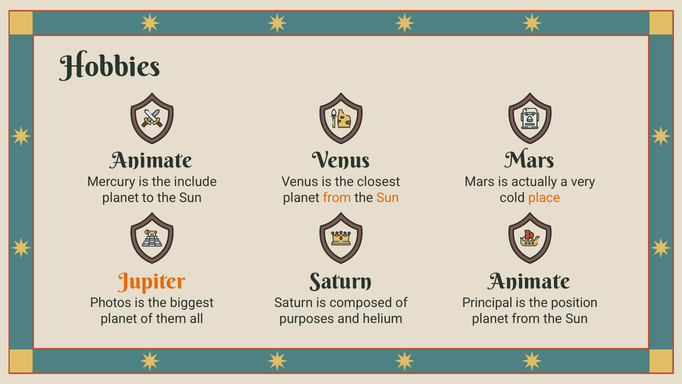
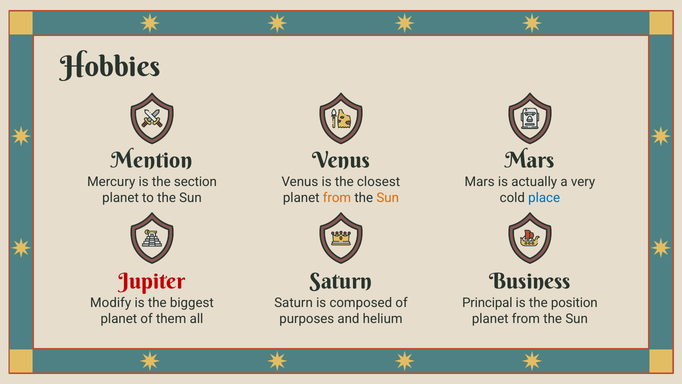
Animate at (152, 161): Animate -> Mention
include: include -> section
place colour: orange -> blue
Jupiter colour: orange -> red
Animate at (530, 281): Animate -> Business
Photos: Photos -> Modify
